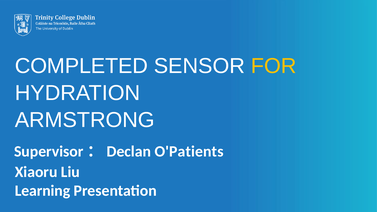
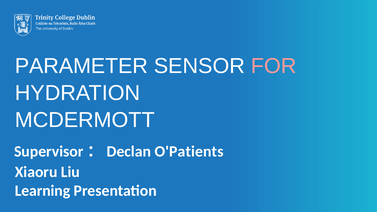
COMPLETED: COMPLETED -> PARAMETER
FOR colour: yellow -> pink
ARMSTRONG: ARMSTRONG -> MCDERMOTT
